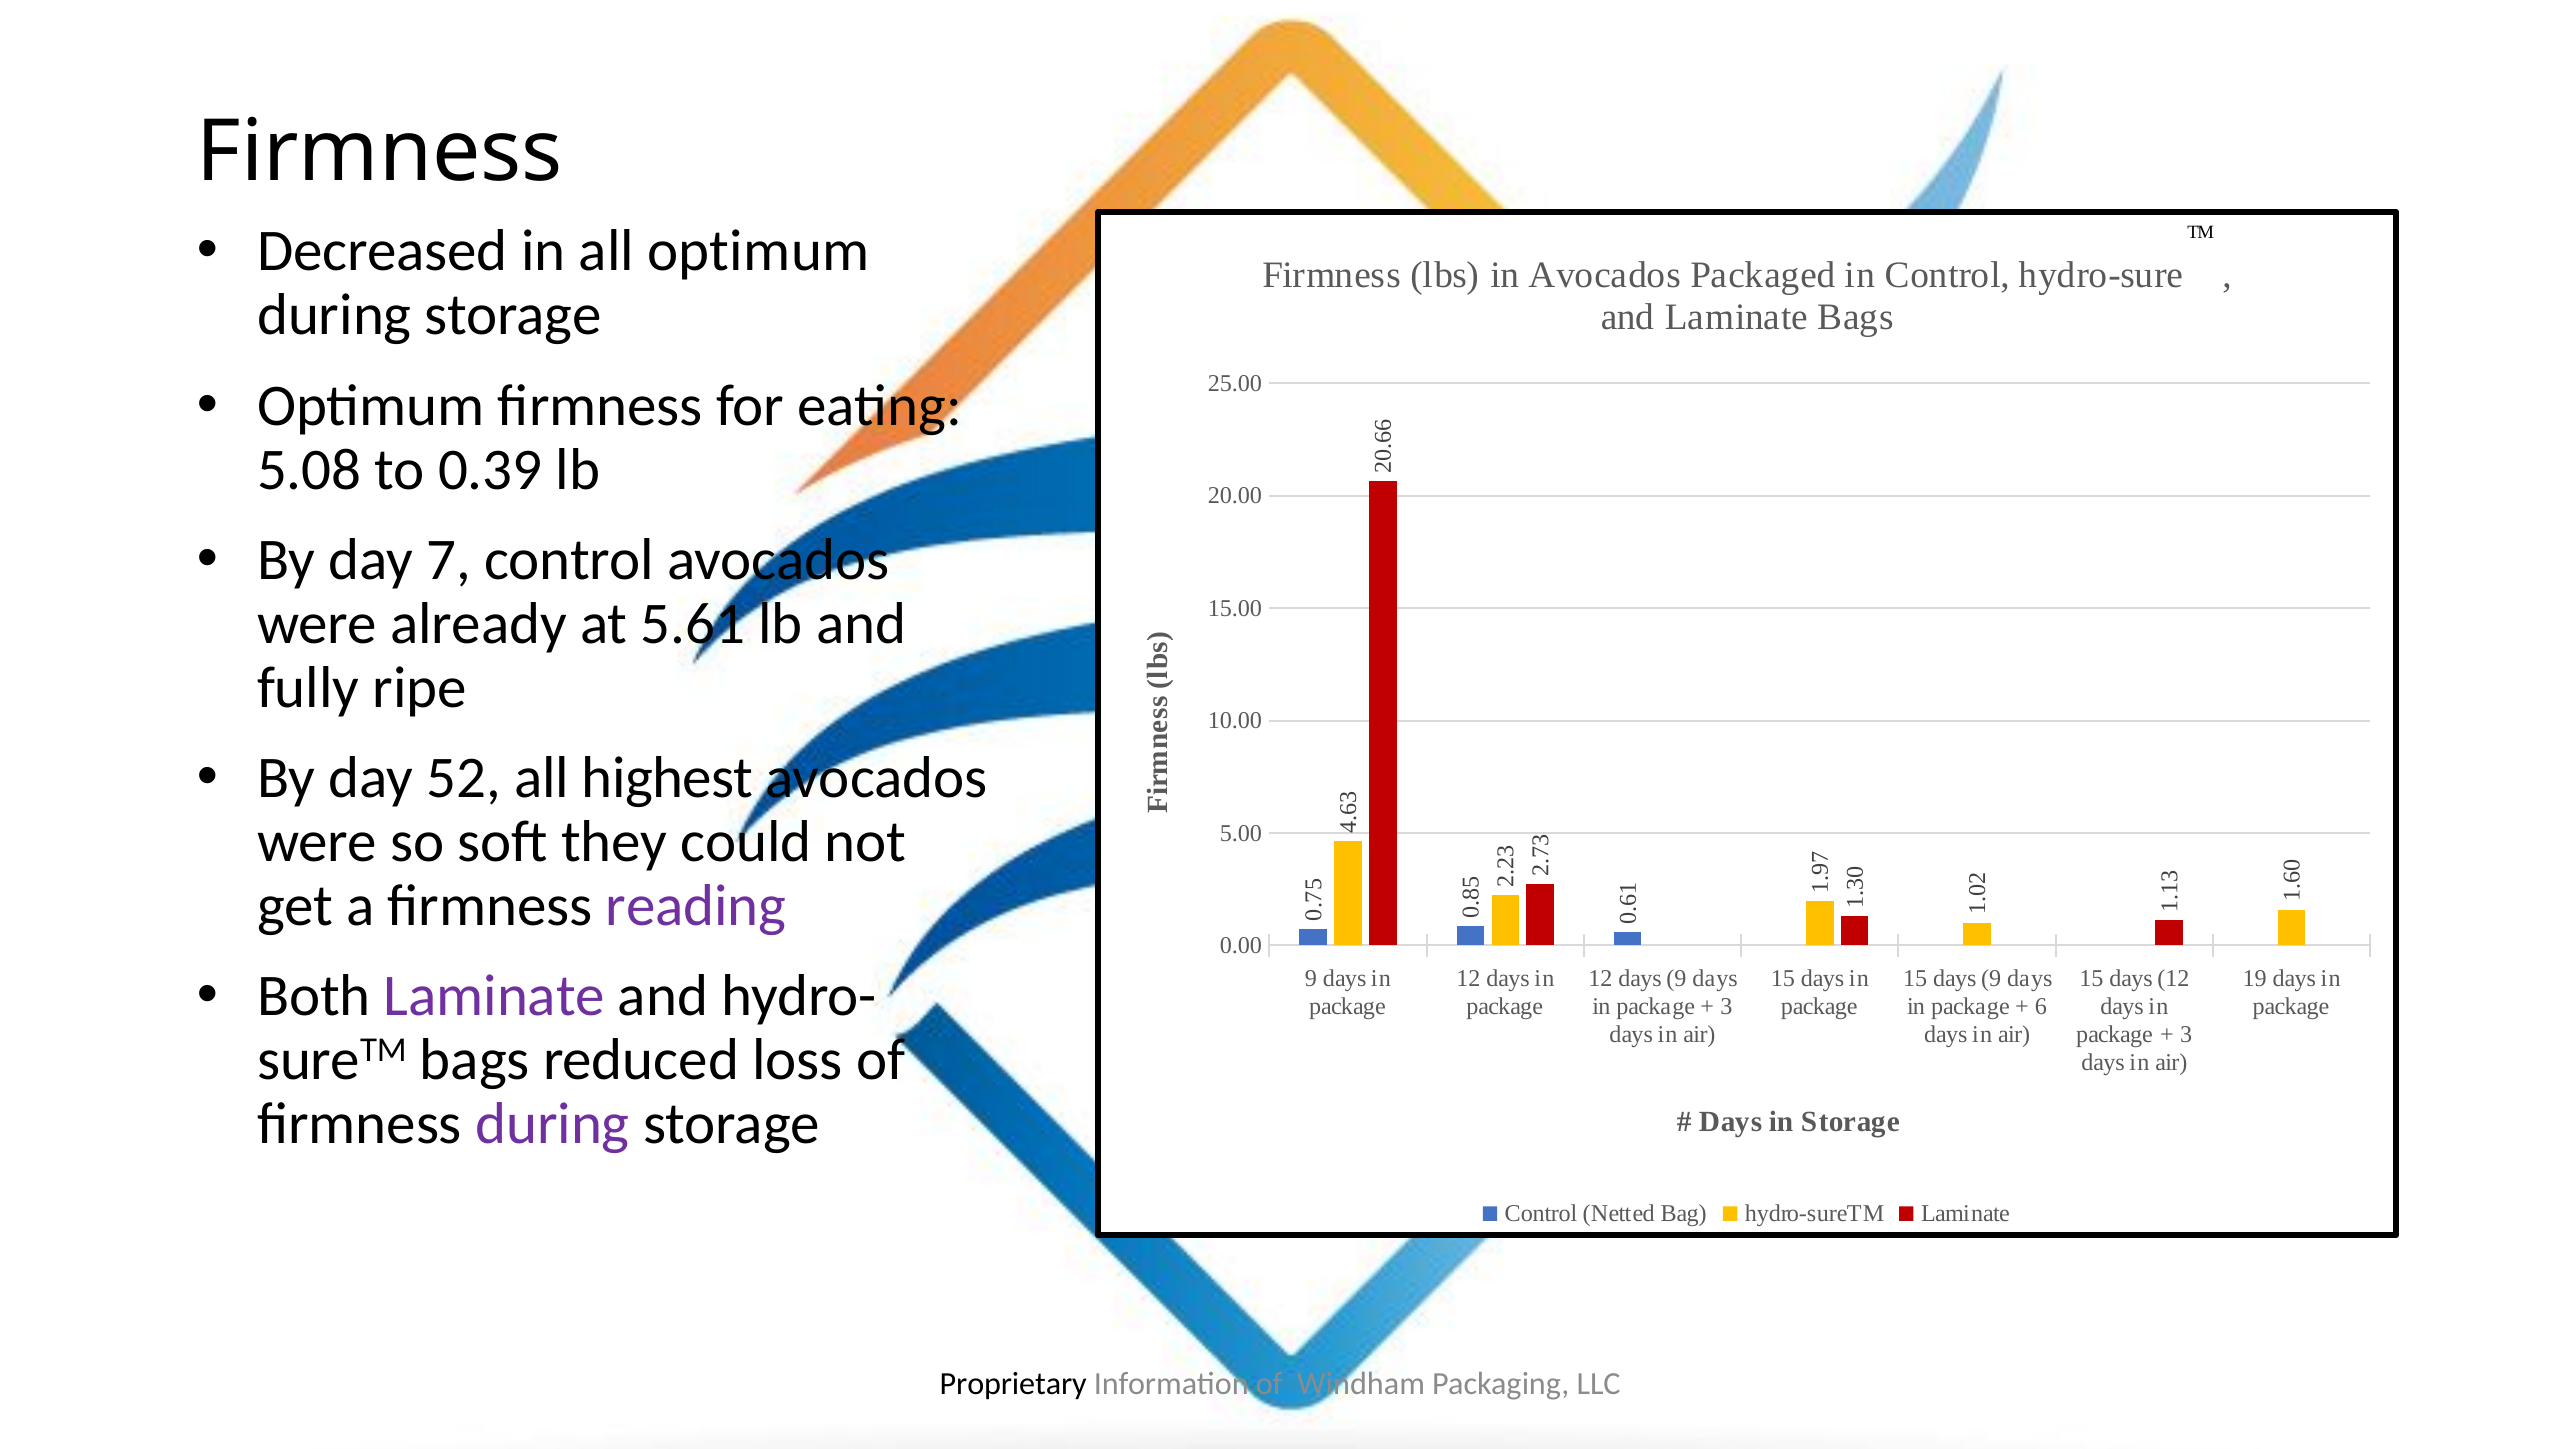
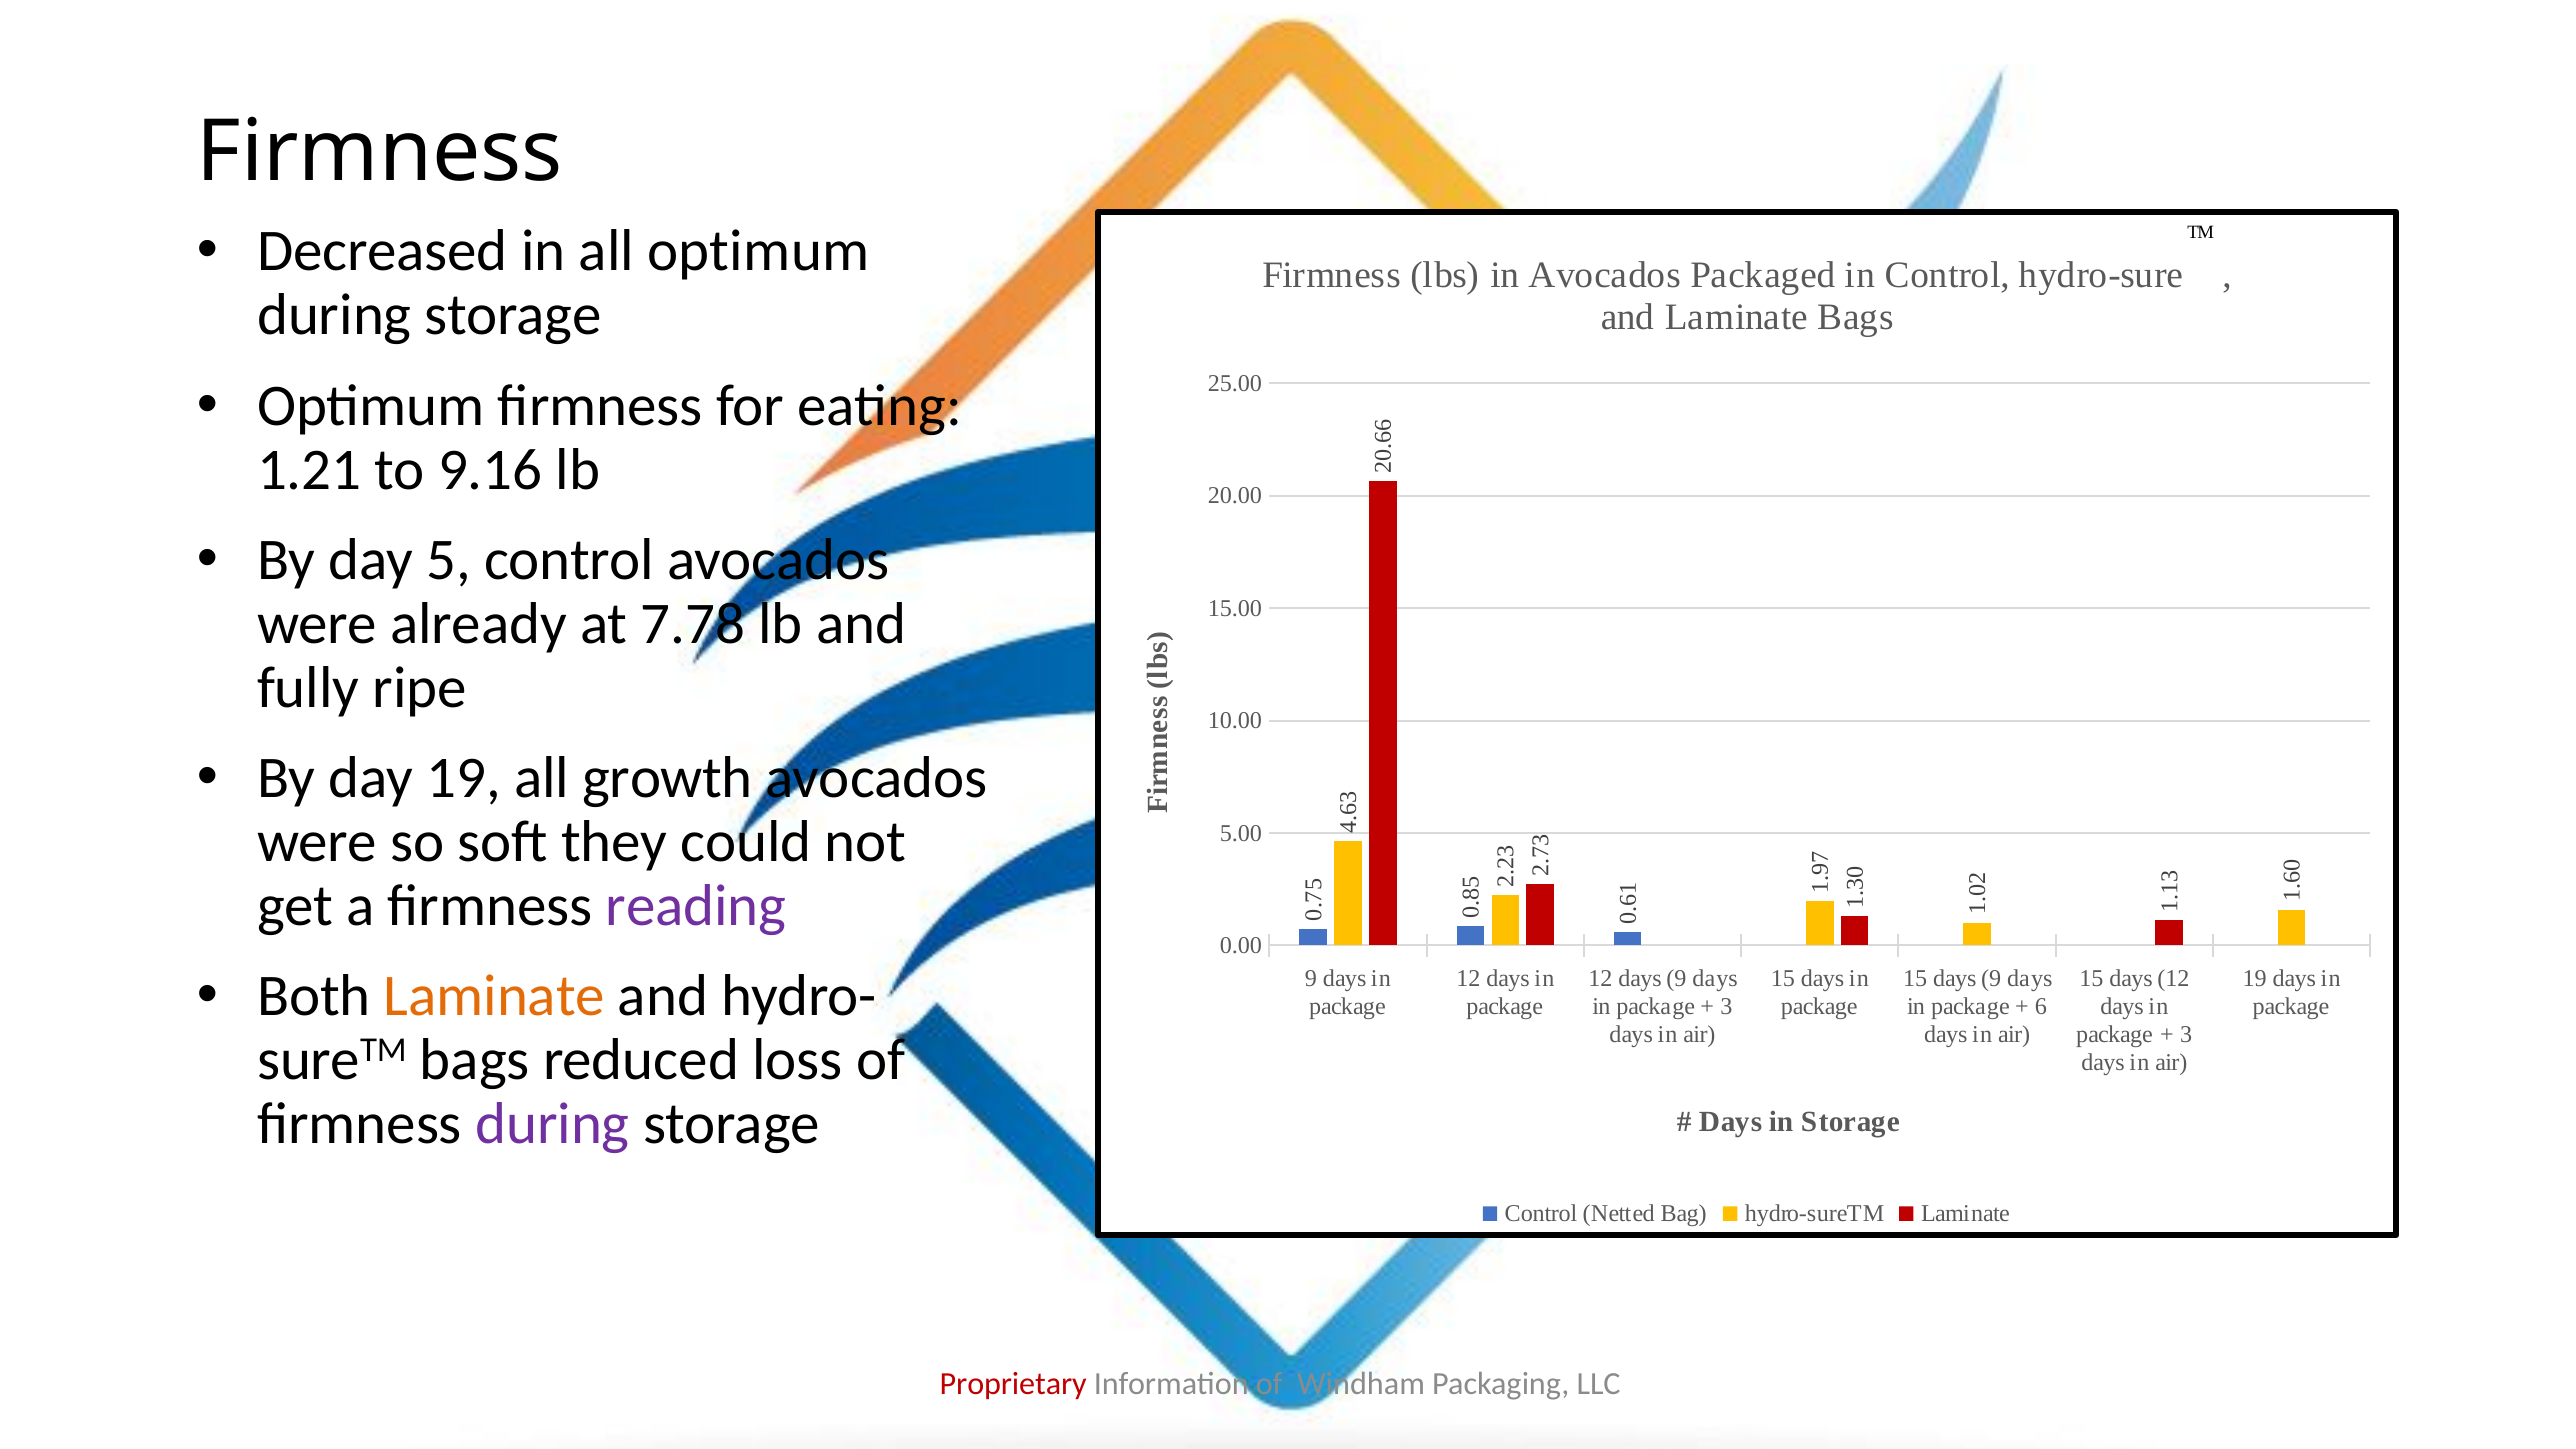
5.08: 5.08 -> 1.21
0.39: 0.39 -> 9.16
day 7: 7 -> 5
5.61: 5.61 -> 7.78
day 52: 52 -> 19
highest: highest -> growth
Laminate at (494, 996) colour: purple -> orange
Proprietary colour: black -> red
